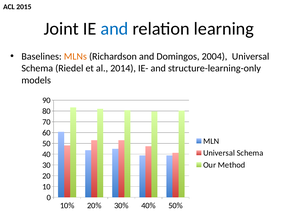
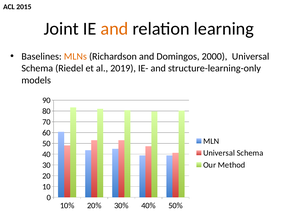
and at (114, 29) colour: blue -> orange
2004: 2004 -> 2000
2014: 2014 -> 2019
